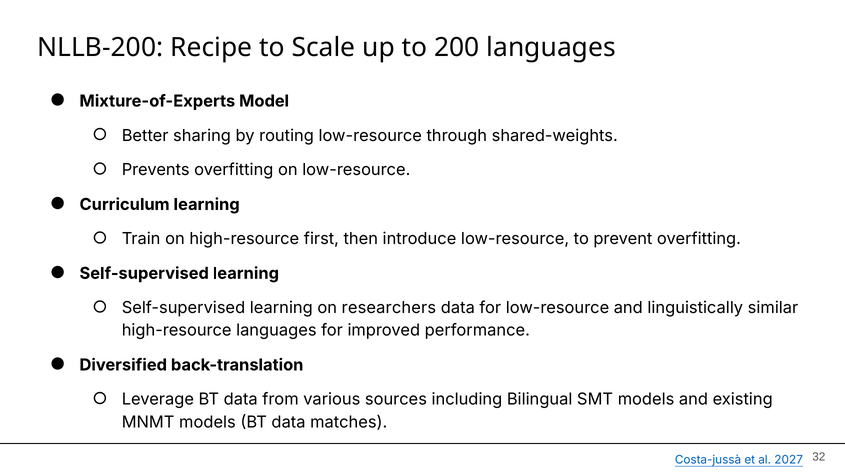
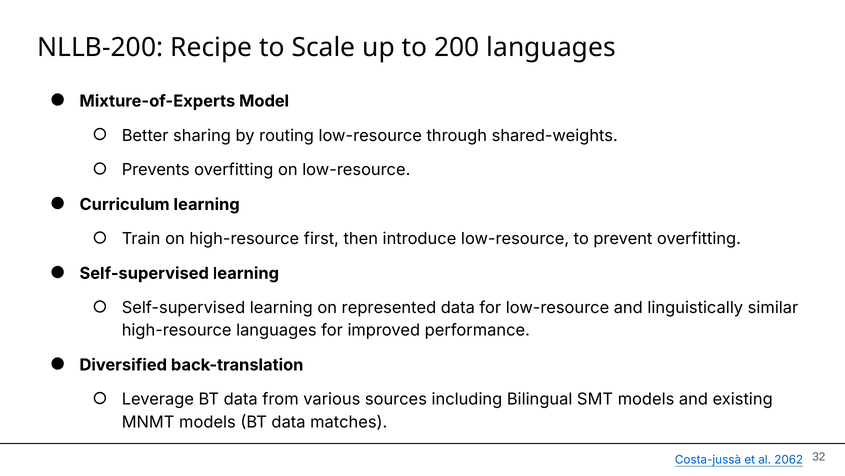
researchers: researchers -> represented
2027: 2027 -> 2062
